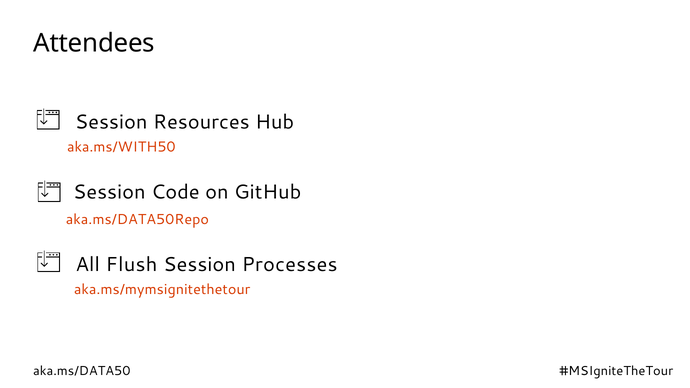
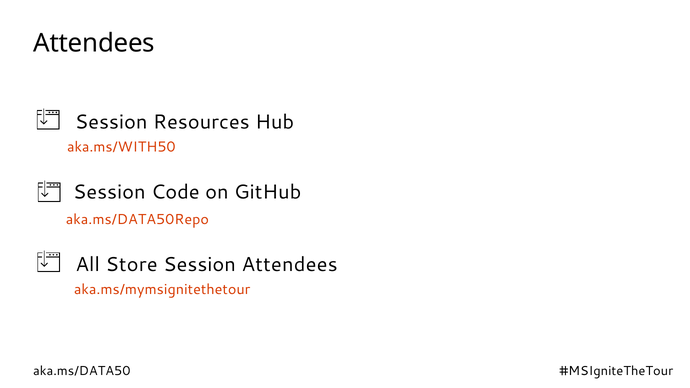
Flush: Flush -> Store
Session Processes: Processes -> Attendees
